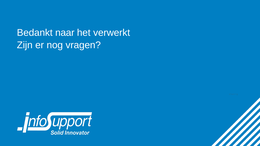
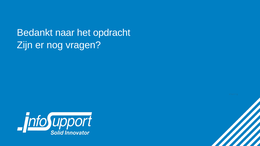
verwerkt: verwerkt -> opdracht
